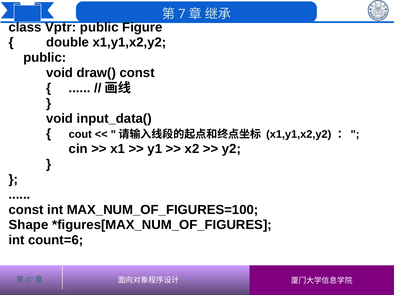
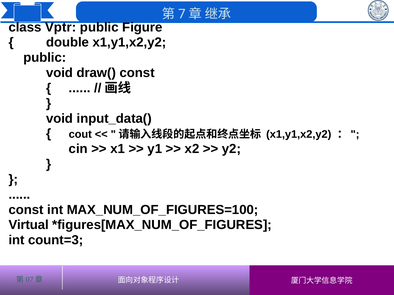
Shape: Shape -> Virtual
count=6: count=6 -> count=3
